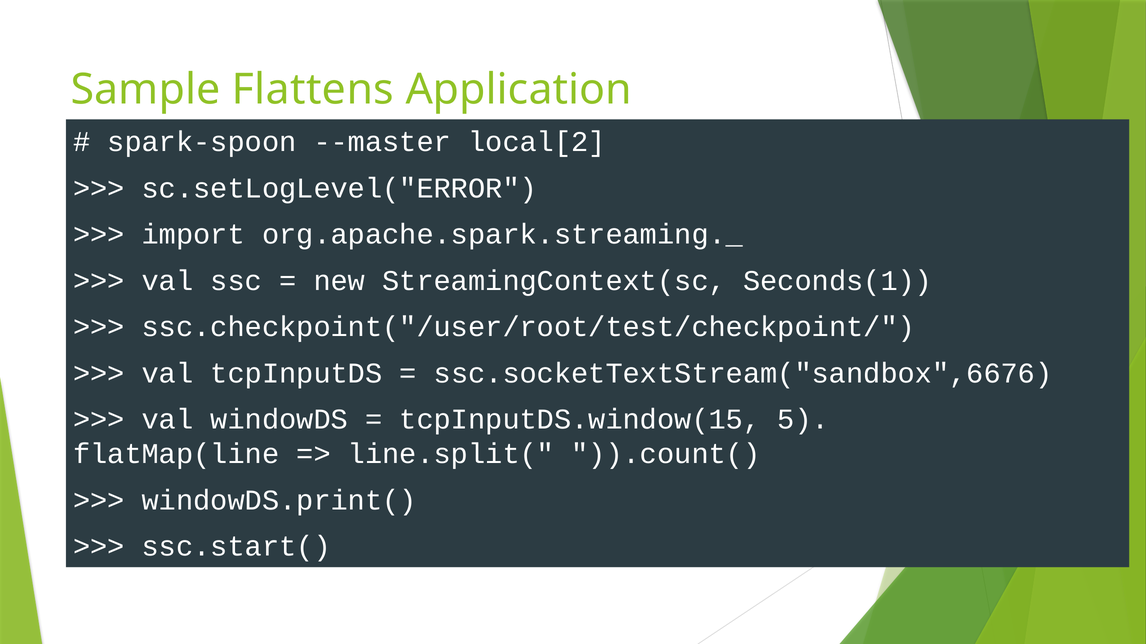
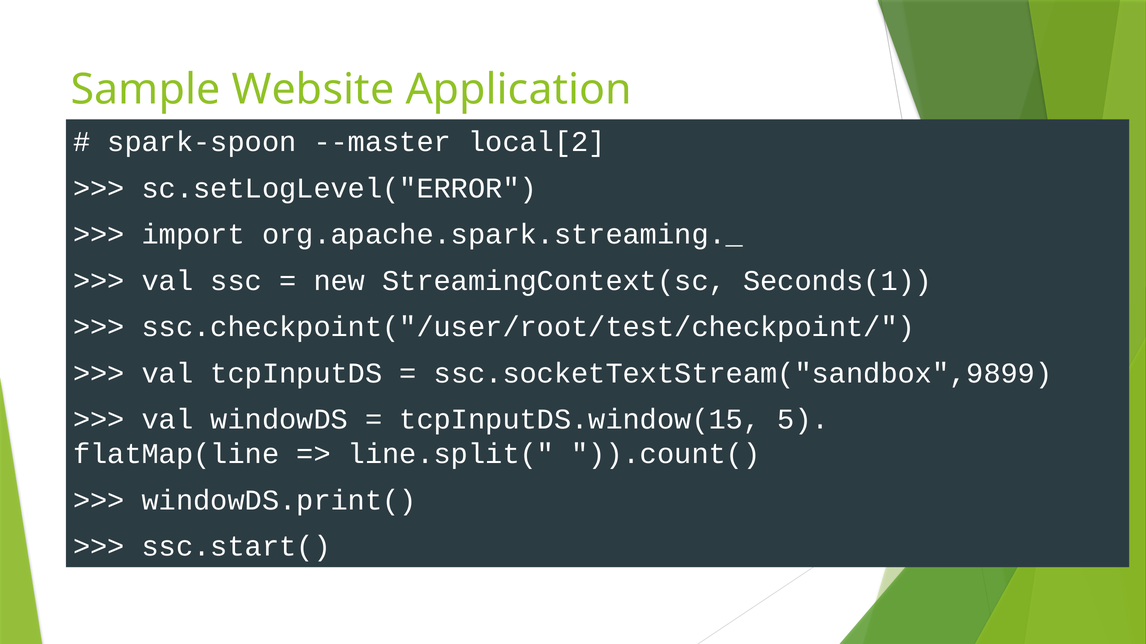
Flattens: Flattens -> Website
ssc.socketTextStream("sandbox",6676: ssc.socketTextStream("sandbox",6676 -> ssc.socketTextStream("sandbox",9899
